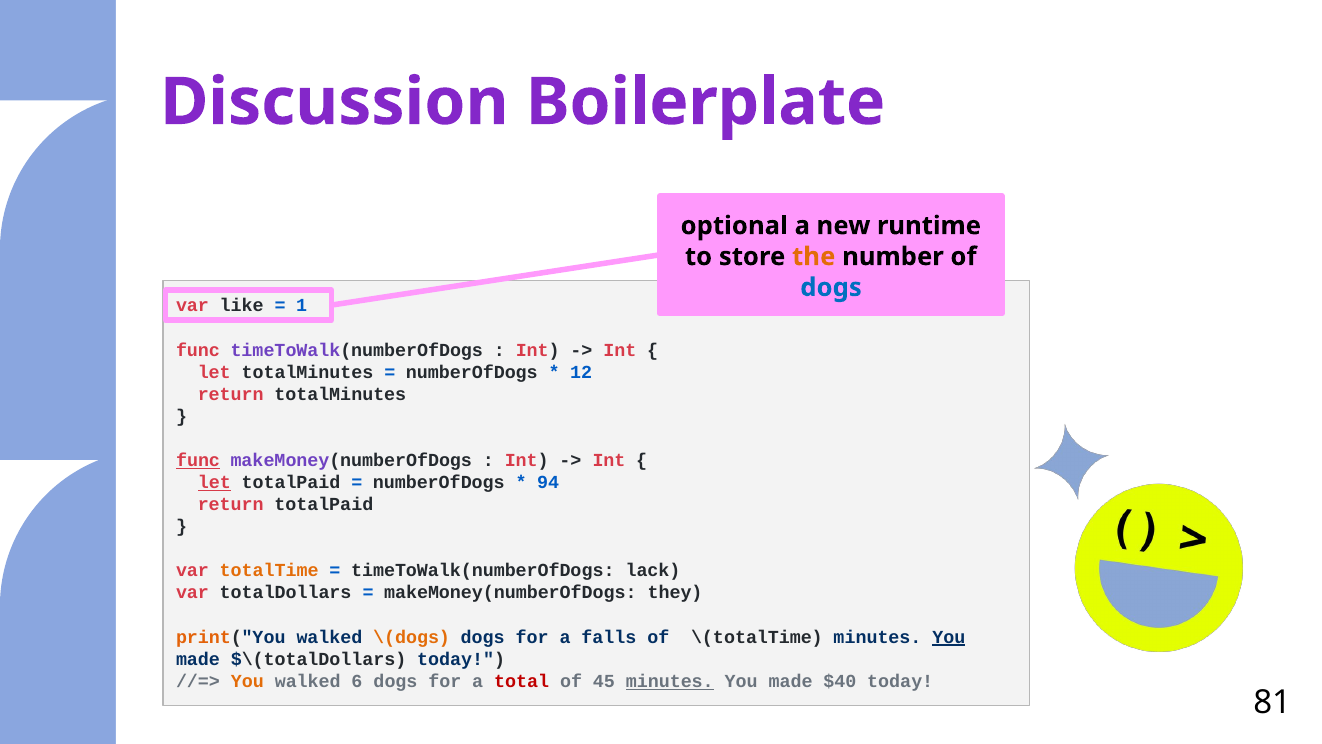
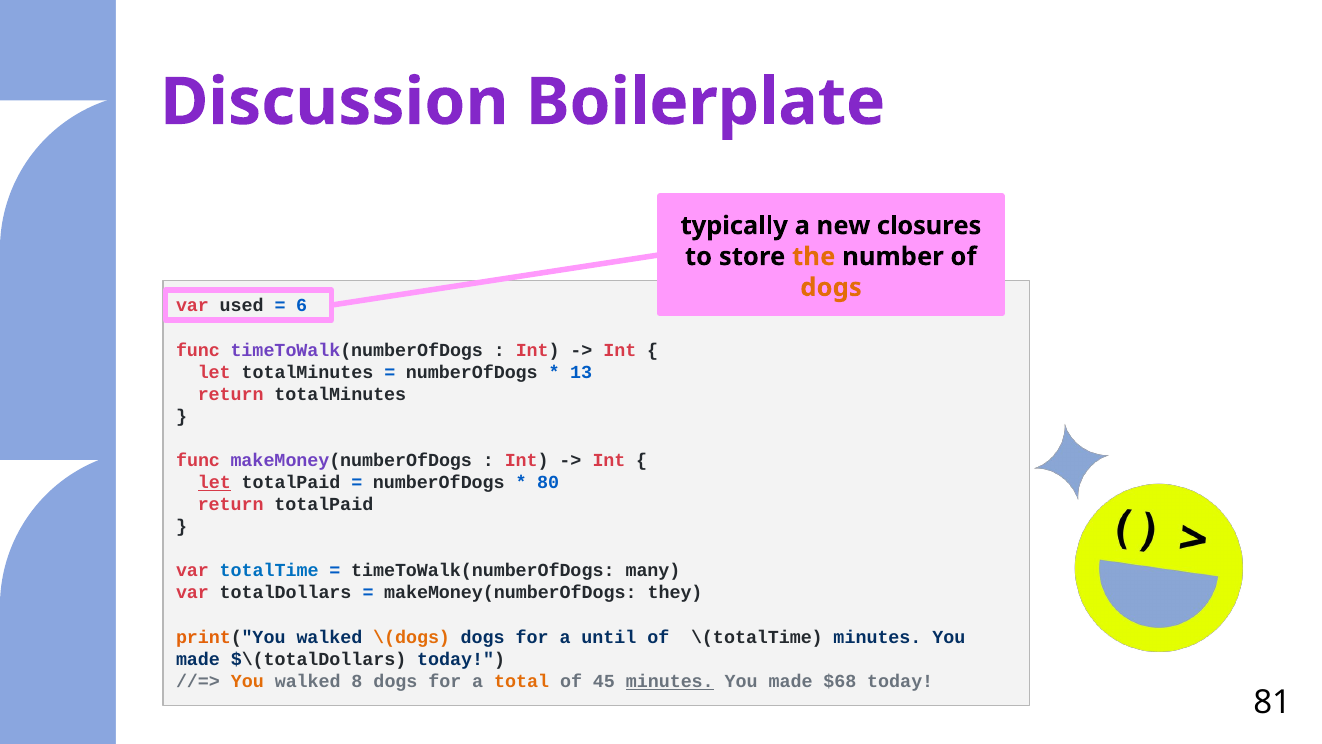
optional: optional -> typically
runtime: runtime -> closures
dogs at (831, 287) colour: blue -> orange
like: like -> used
1: 1 -> 6
12: 12 -> 13
func at (198, 460) underline: present -> none
94: 94 -> 80
totalTime colour: orange -> blue
lack: lack -> many
falls: falls -> until
You at (949, 637) underline: present -> none
6: 6 -> 8
total colour: red -> orange
$40: $40 -> $68
